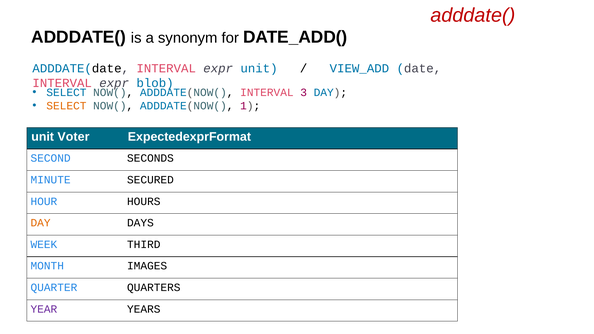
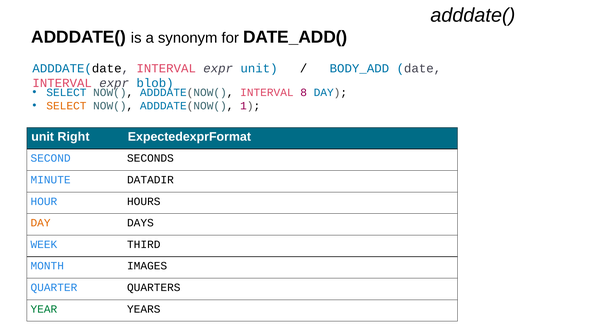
adddate( at (473, 15) colour: red -> black
VIEW_ADD: VIEW_ADD -> BODY_ADD
3: 3 -> 8
Voter: Voter -> Right
SECURED: SECURED -> DATADIR
YEAR colour: purple -> green
